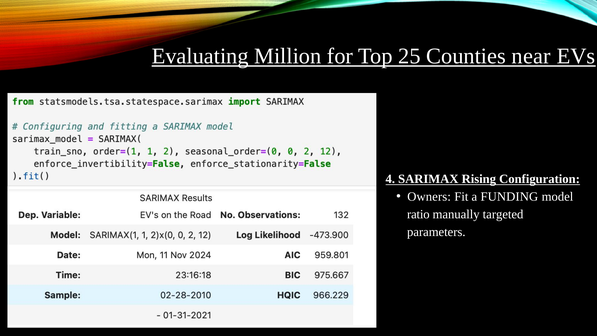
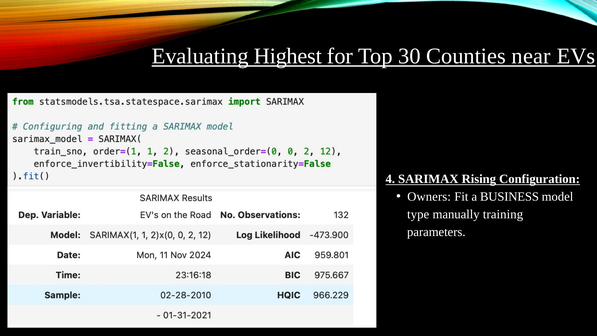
Million: Million -> Highest
25: 25 -> 30
FUNDING: FUNDING -> BUSINESS
ratio: ratio -> type
targeted: targeted -> training
